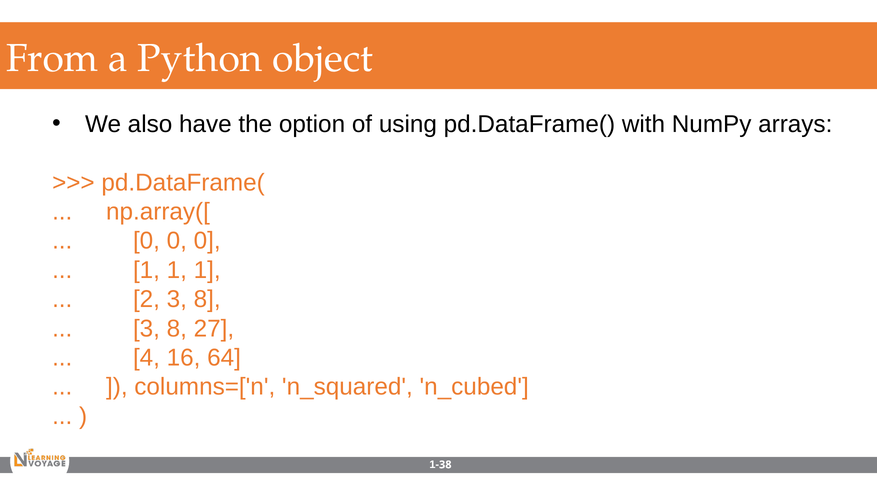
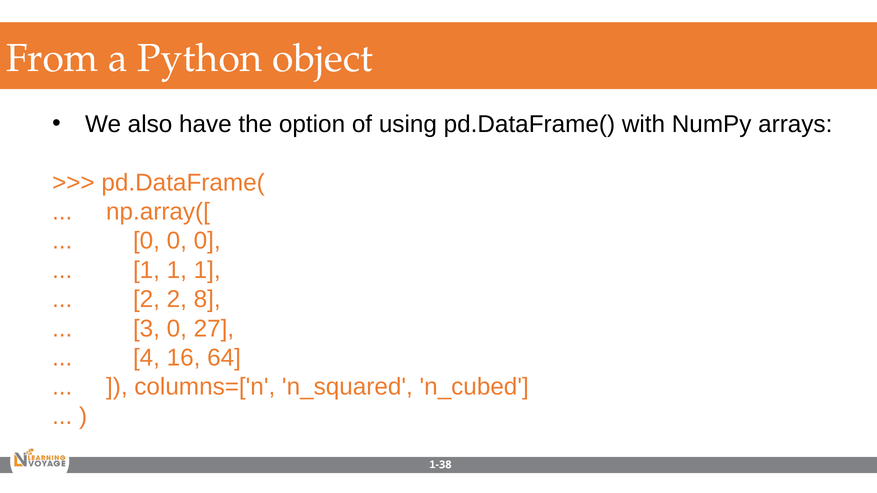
2 3: 3 -> 2
8 at (177, 329): 8 -> 0
